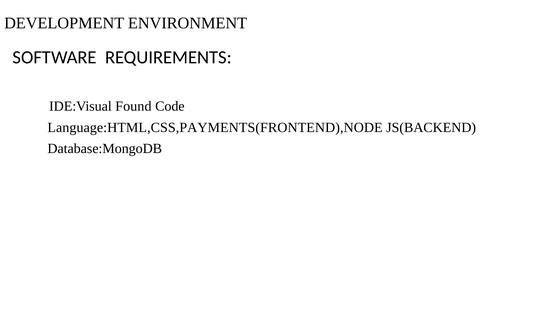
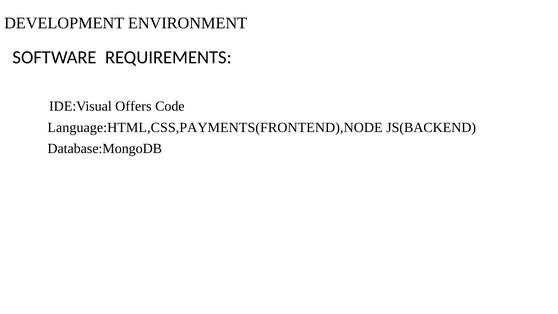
Found: Found -> Offers
